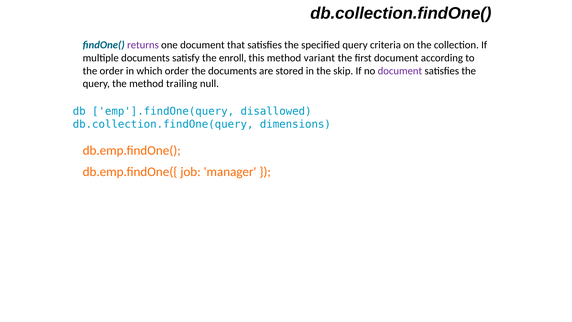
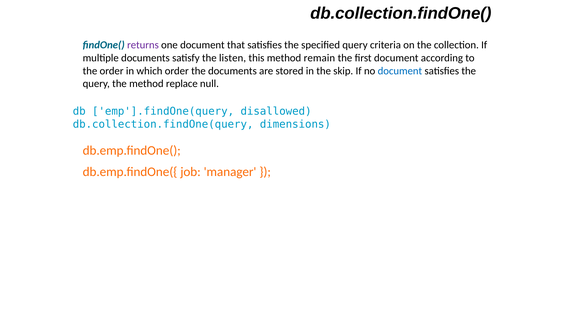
enroll: enroll -> listen
variant: variant -> remain
document at (400, 71) colour: purple -> blue
trailing: trailing -> replace
